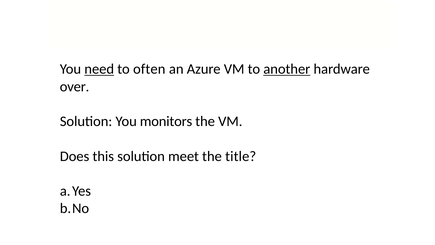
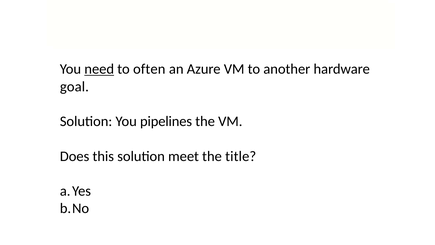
another underline: present -> none
over: over -> goal
monitors: monitors -> pipelines
